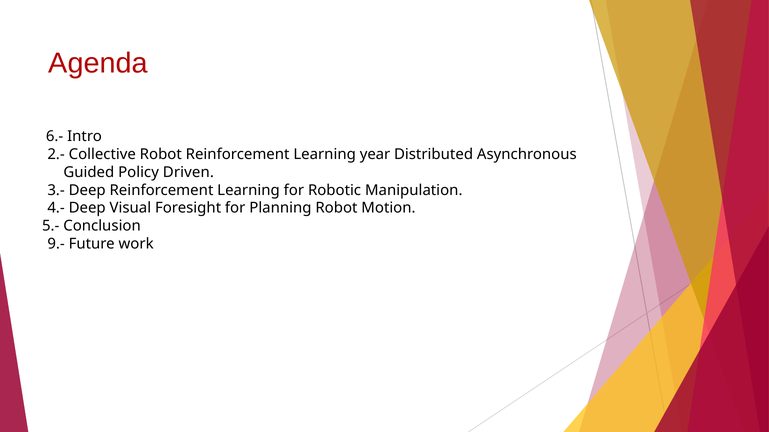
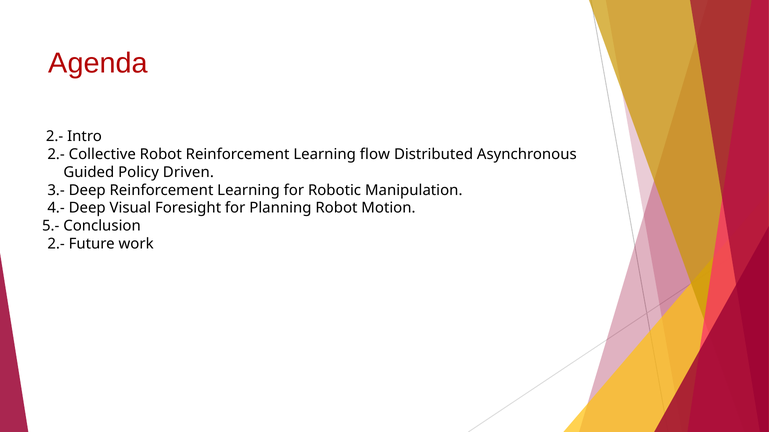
6.- at (55, 136): 6.- -> 2.-
year: year -> flow
9.- at (56, 244): 9.- -> 2.-
